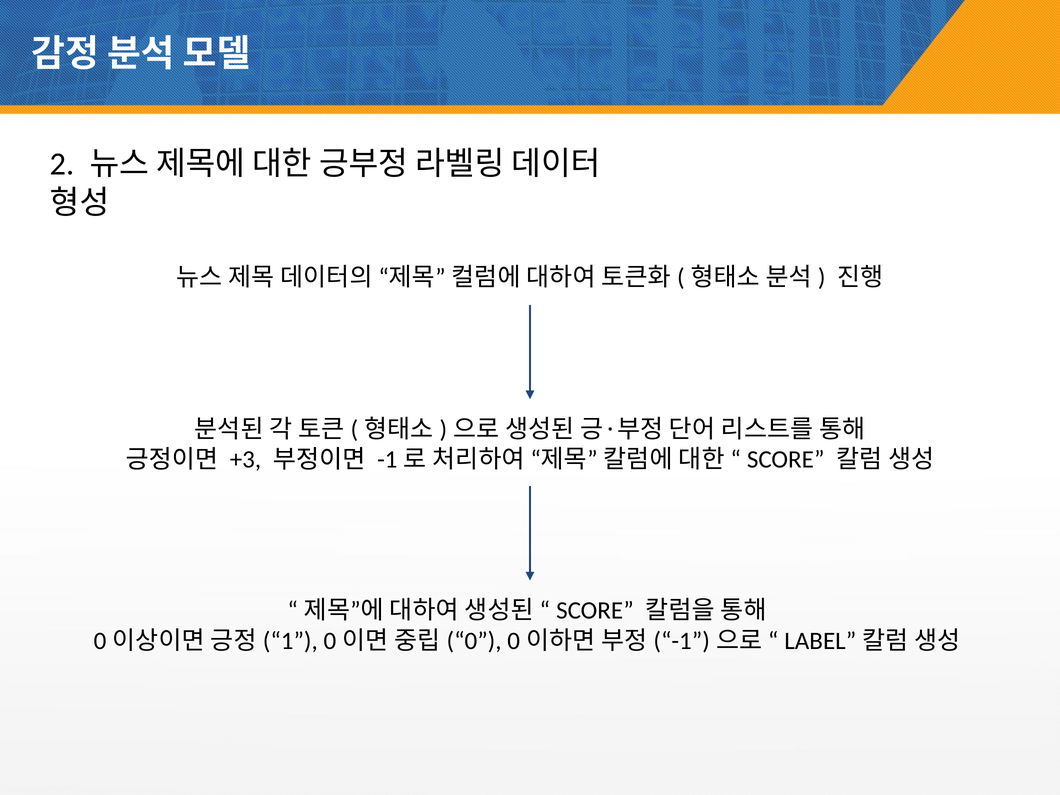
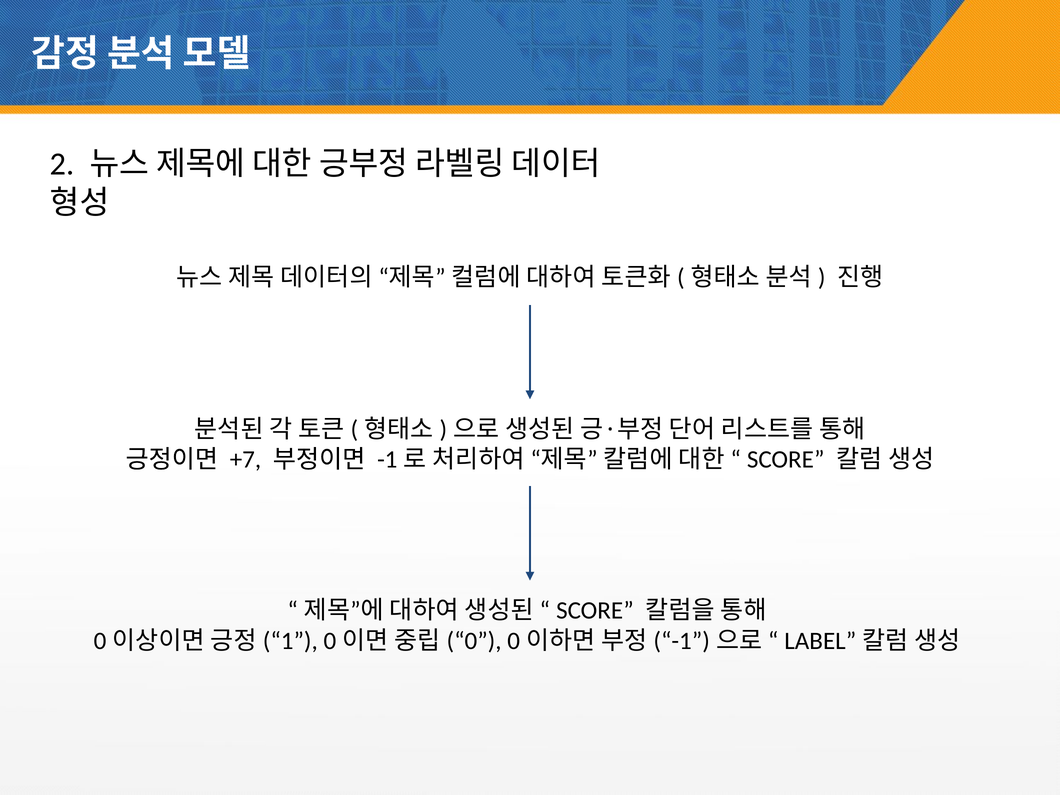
+3: +3 -> +7
